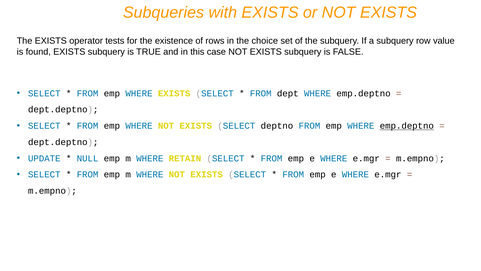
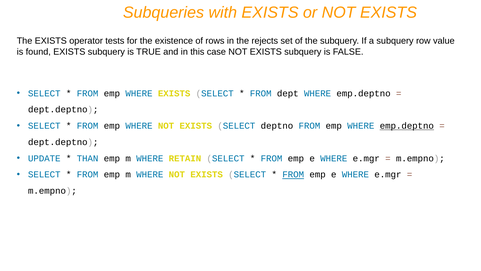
choice: choice -> rejects
NULL: NULL -> THAN
FROM at (293, 174) underline: none -> present
